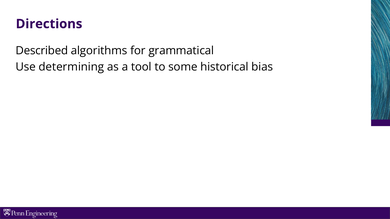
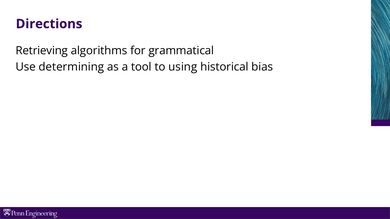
Described: Described -> Retrieving
some: some -> using
